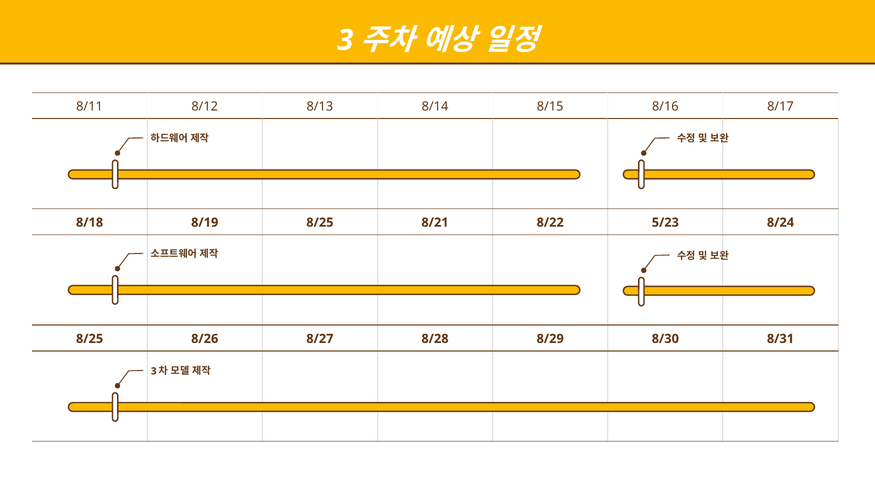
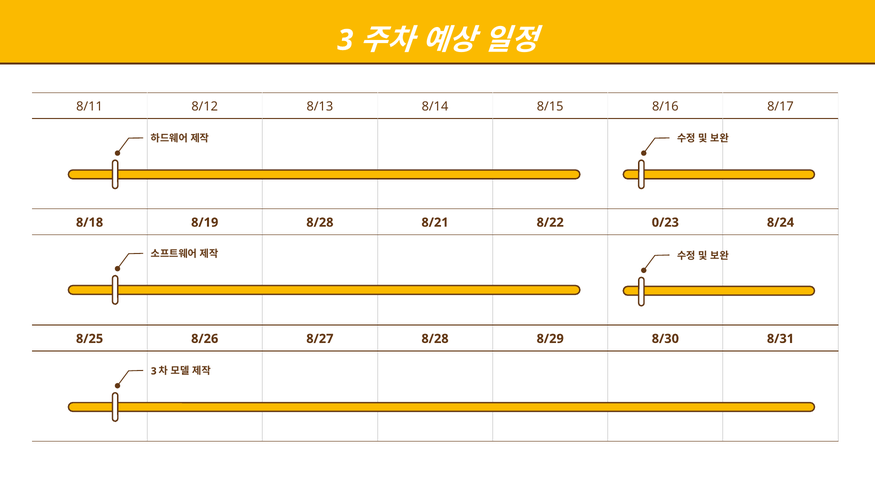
8/19 8/25: 8/25 -> 8/28
5/23: 5/23 -> 0/23
